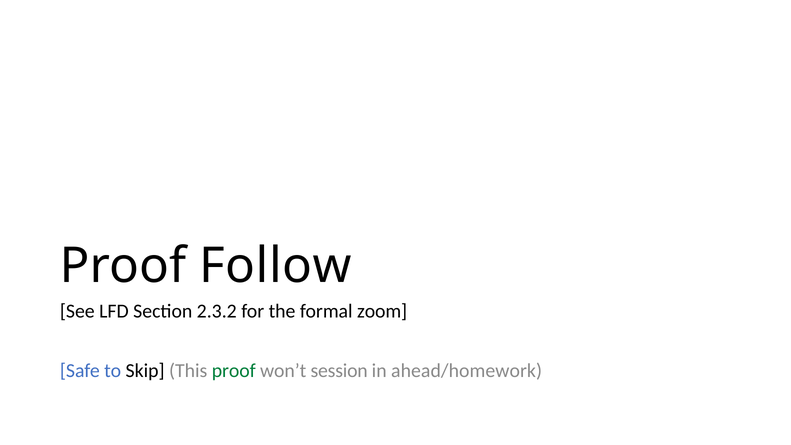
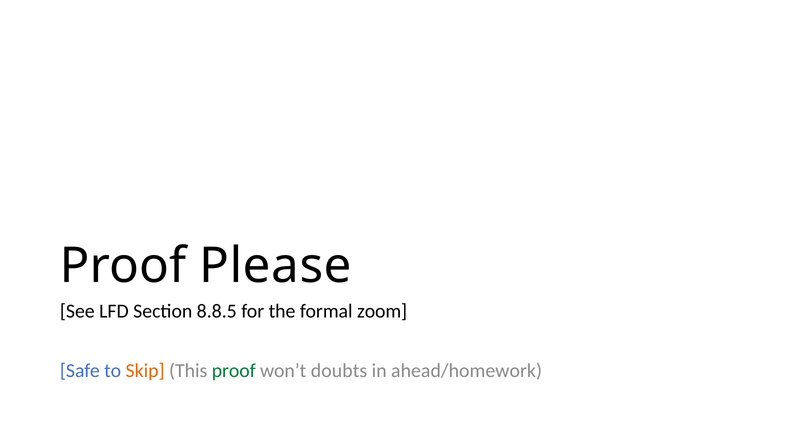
Follow: Follow -> Please
2.3.2: 2.3.2 -> 8.8.5
Skip colour: black -> orange
session: session -> doubts
